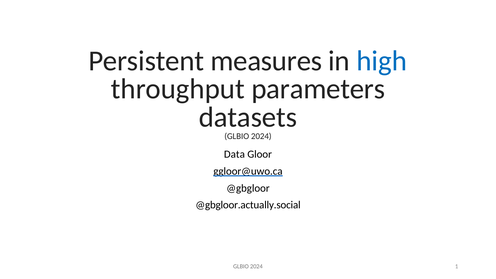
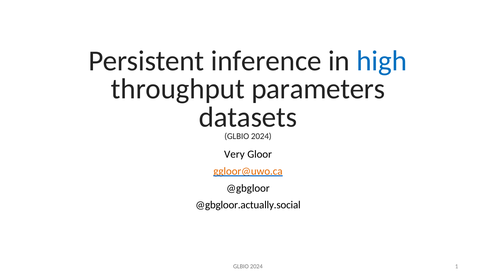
measures: measures -> inference
Data: Data -> Very
ggloor@uwo.ca colour: black -> orange
